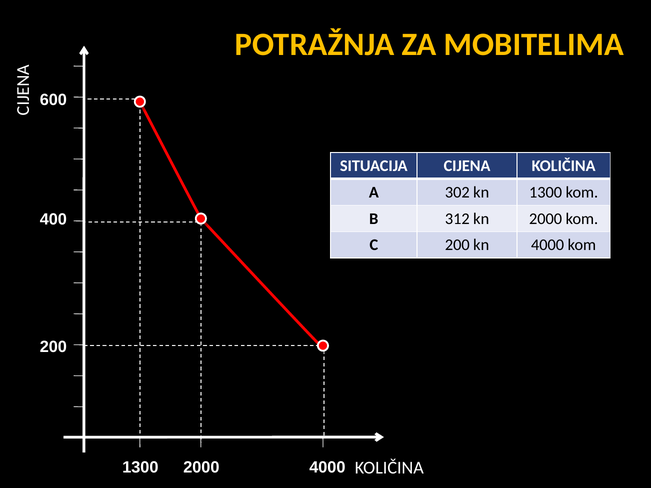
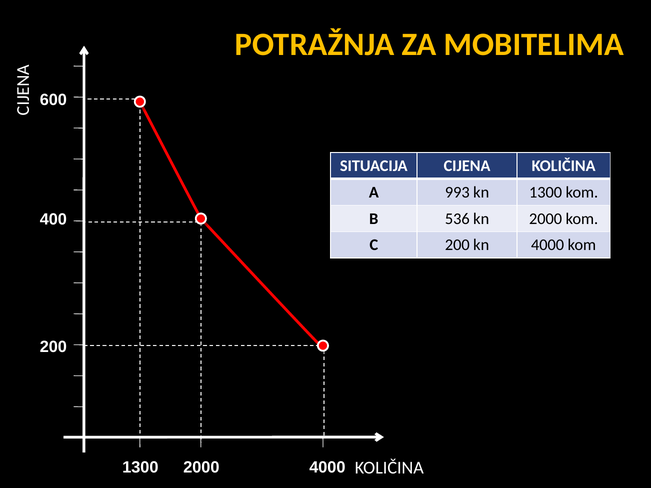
302: 302 -> 993
312: 312 -> 536
